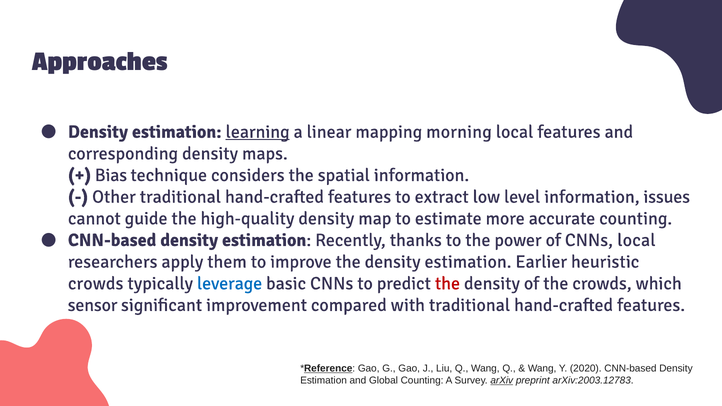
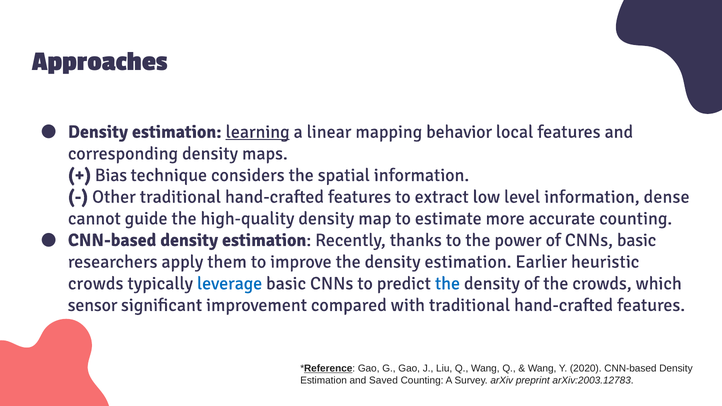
morning: morning -> behavior
issues: issues -> dense
CNNs local: local -> basic
the at (447, 283) colour: red -> blue
Global: Global -> Saved
arXiv underline: present -> none
